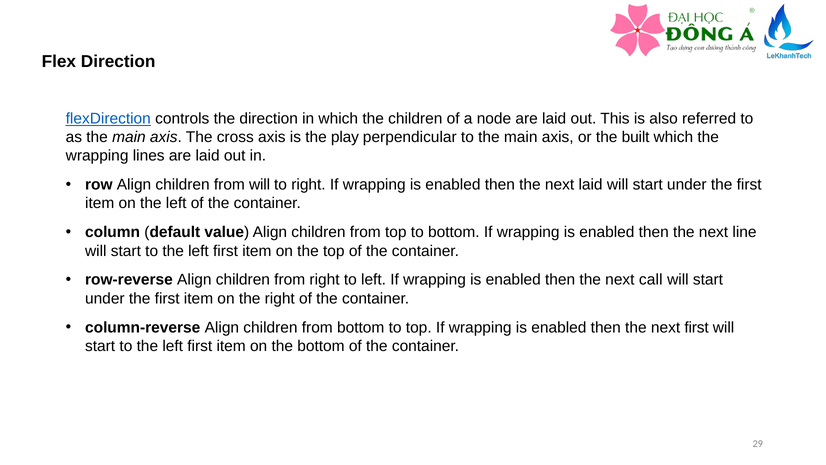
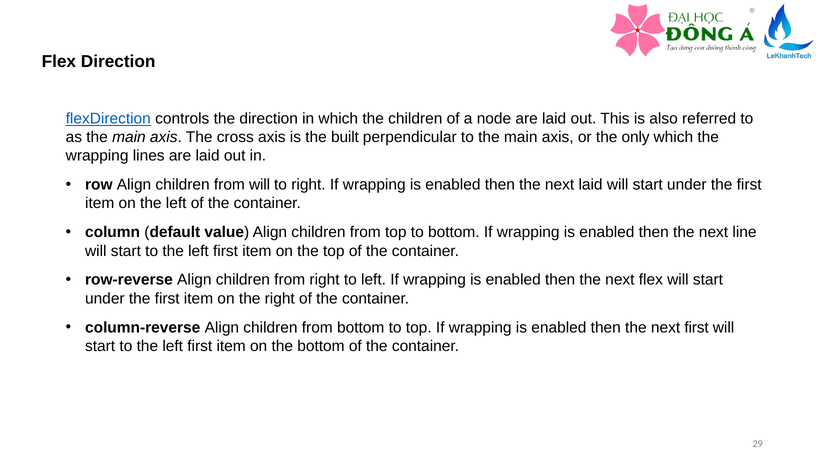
play: play -> built
built: built -> only
next call: call -> flex
